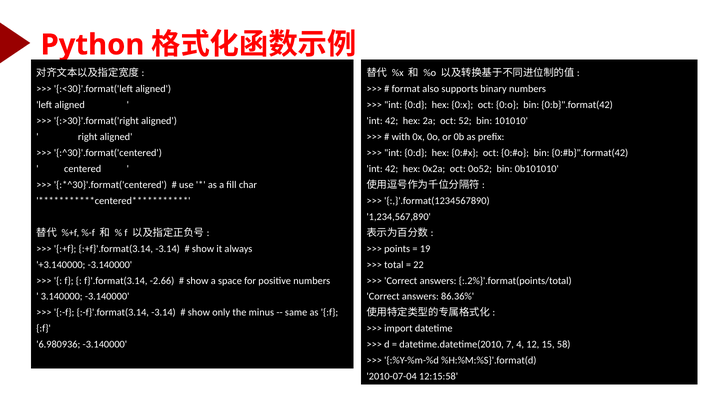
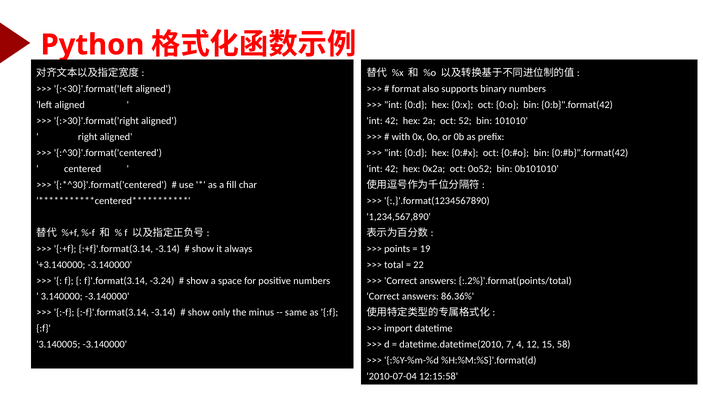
-2.66: -2.66 -> -3.24
6.980936: 6.980936 -> 3.140005
